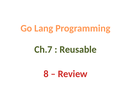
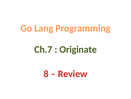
Reusable: Reusable -> Originate
